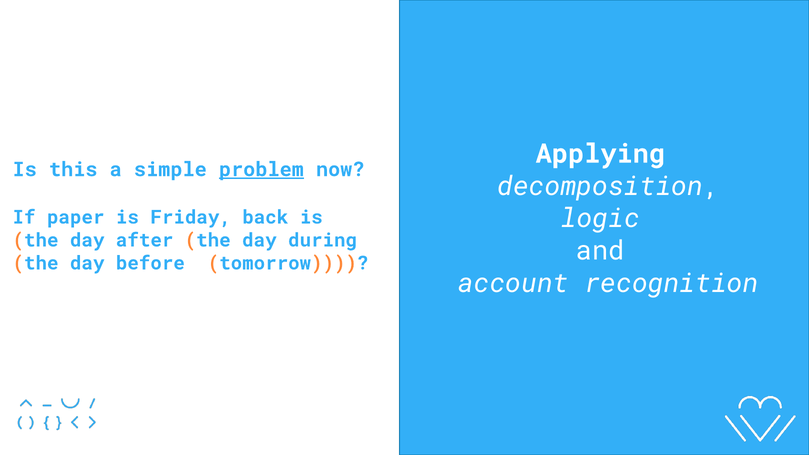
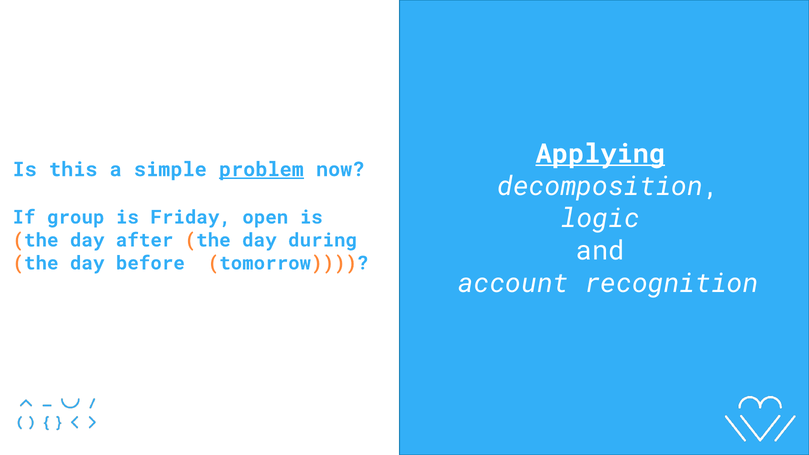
Applying underline: none -> present
paper: paper -> group
back: back -> open
